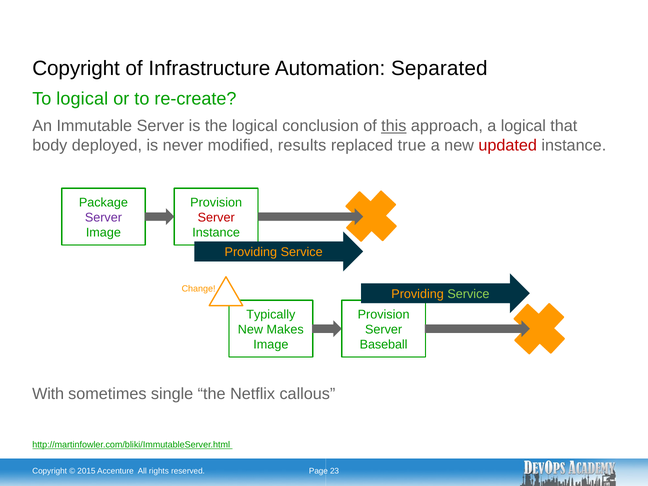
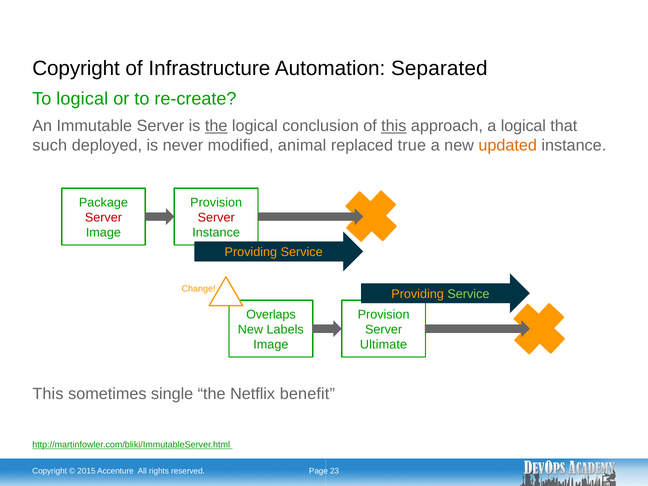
the at (216, 126) underline: none -> present
body: body -> such
results: results -> animal
updated colour: red -> orange
Server at (103, 218) colour: purple -> red
Typically: Typically -> Overlaps
Makes: Makes -> Labels
Baseball: Baseball -> Ultimate
With at (48, 394): With -> This
callous: callous -> benefit
